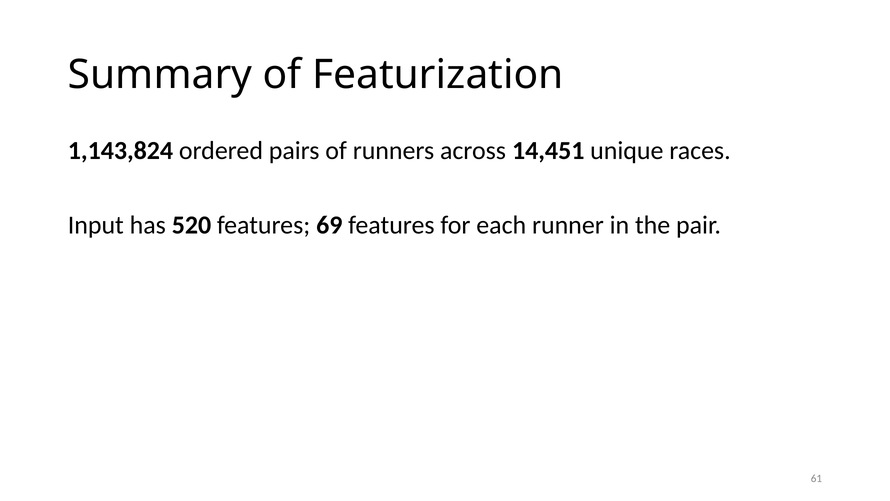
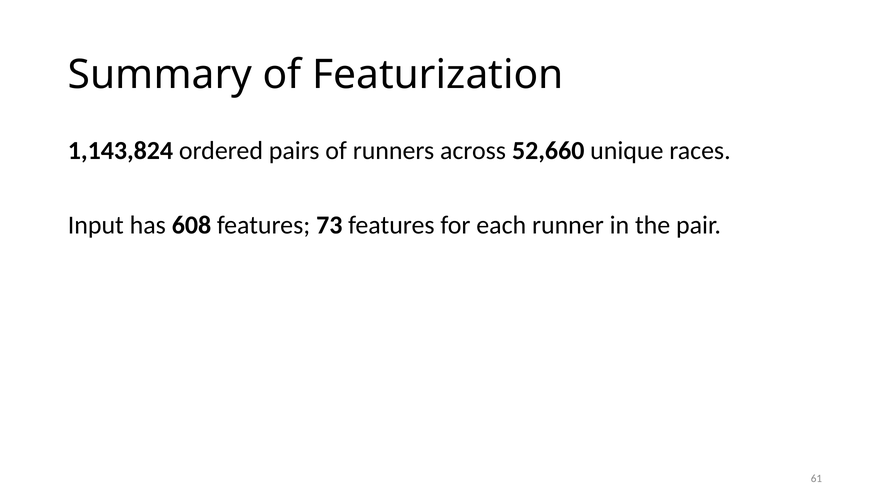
14,451: 14,451 -> 52,660
520: 520 -> 608
69: 69 -> 73
